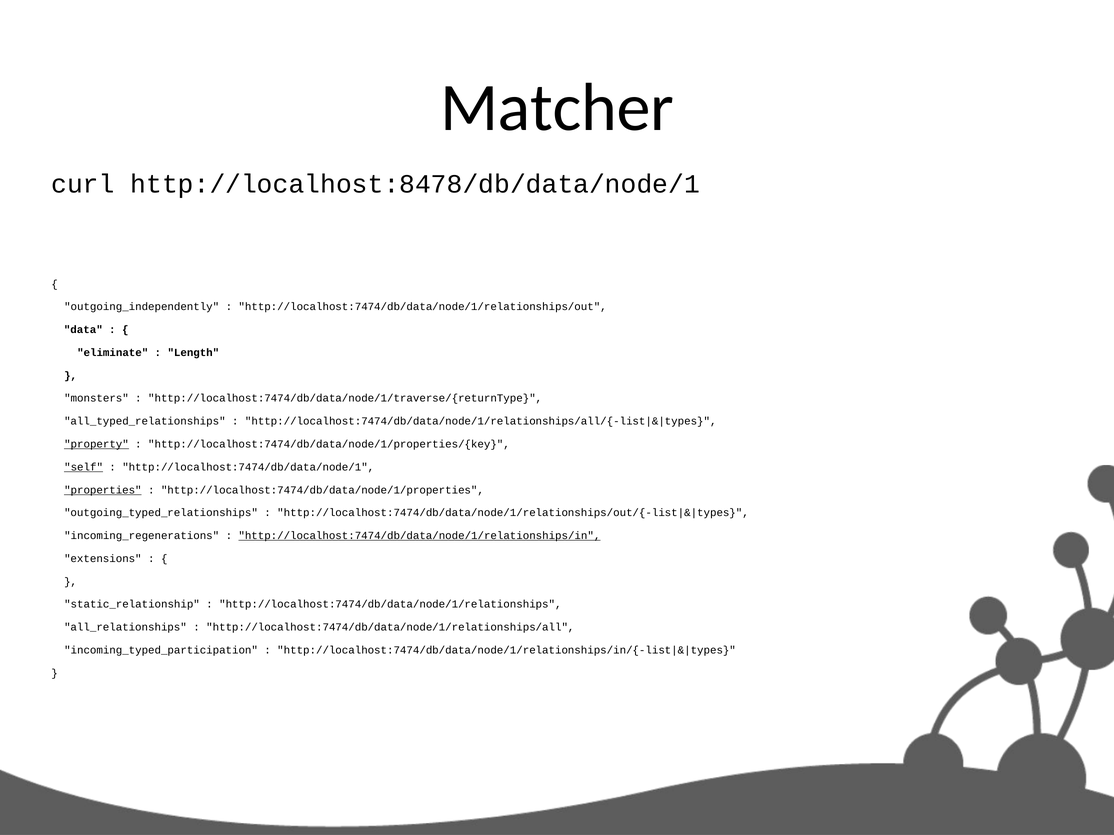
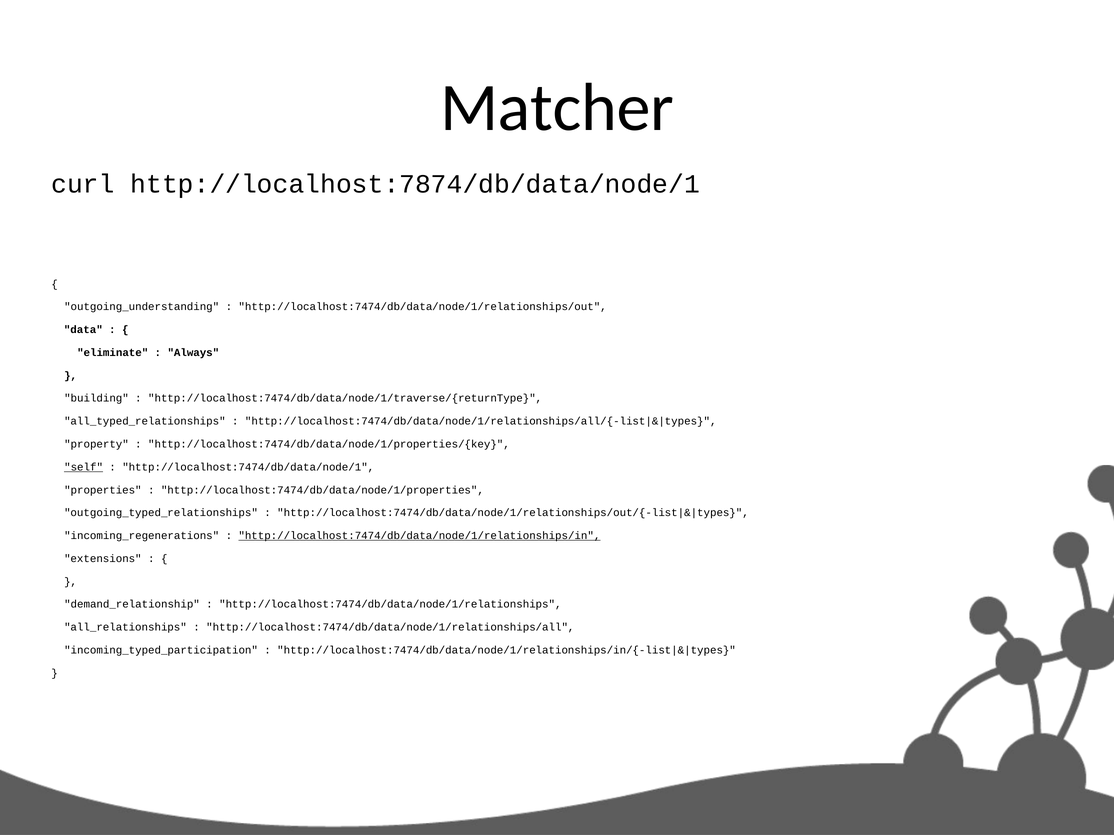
http://localhost:8478/db/data/node/1: http://localhost:8478/db/data/node/1 -> http://localhost:7874/db/data/node/1
outgoing_independently: outgoing_independently -> outgoing_understanding
Length: Length -> Always
monsters: monsters -> building
property underline: present -> none
properties underline: present -> none
static_relationship: static_relationship -> demand_relationship
